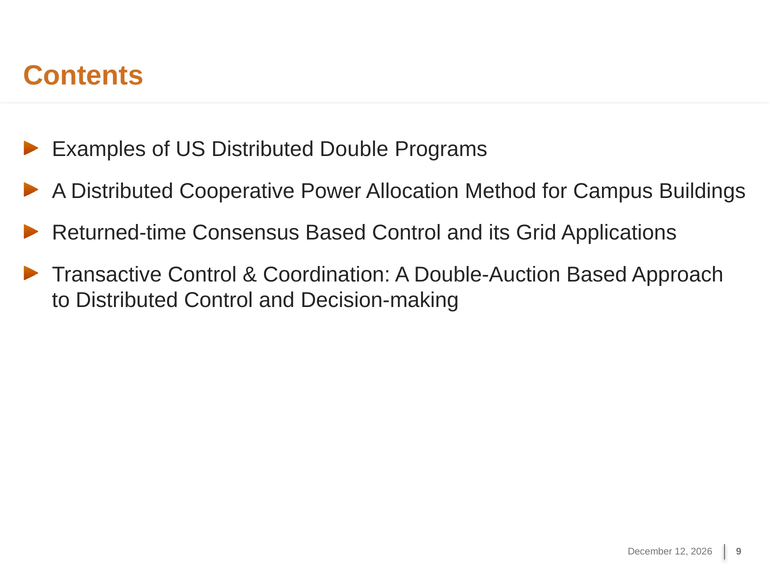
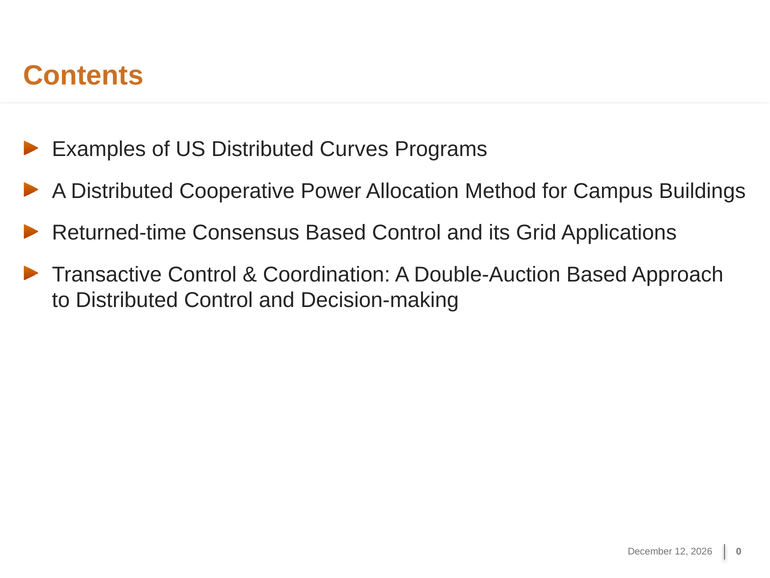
Double: Double -> Curves
9: 9 -> 0
